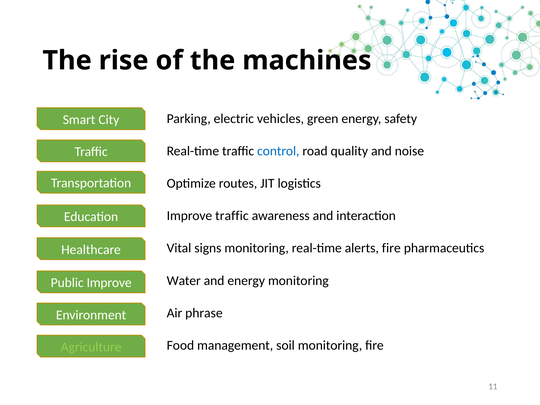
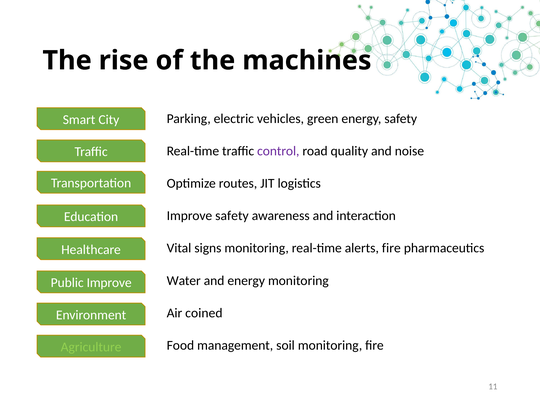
control colour: blue -> purple
Improve traffic: traffic -> safety
phrase: phrase -> coined
